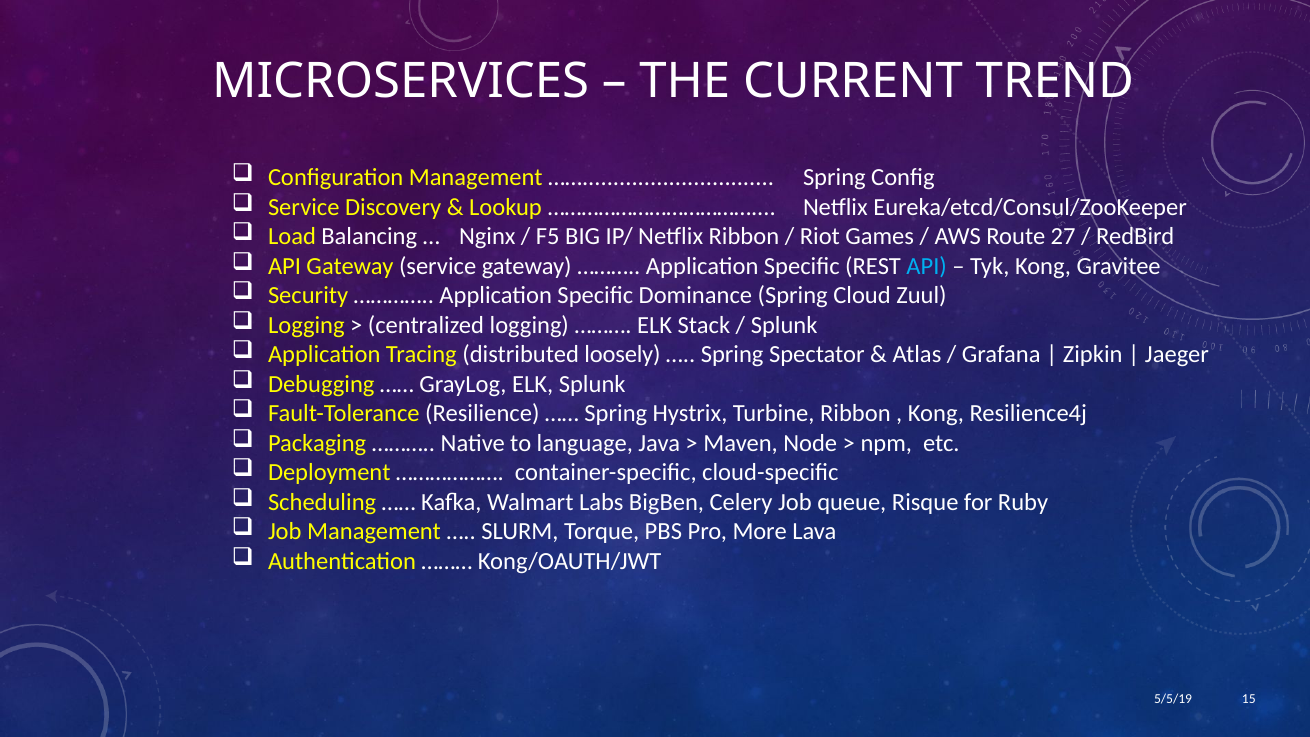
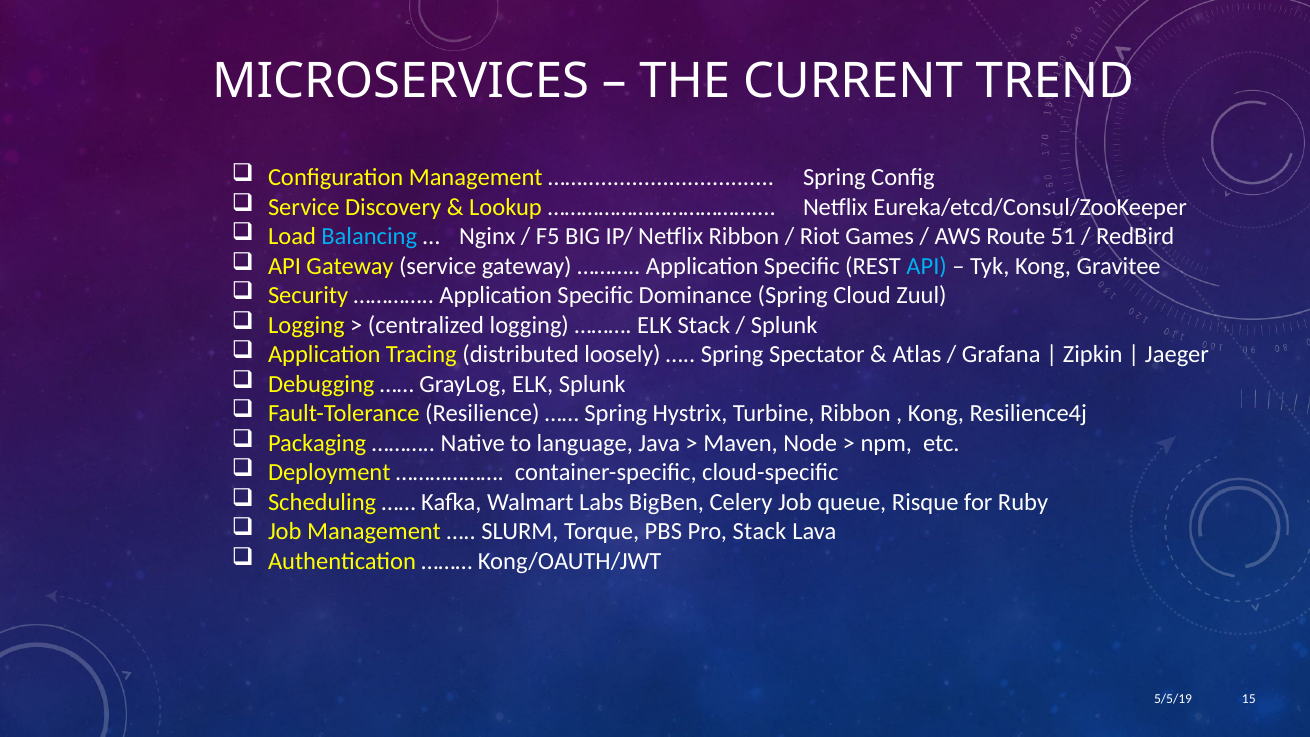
Balancing colour: white -> light blue
27: 27 -> 51
Pro More: More -> Stack
